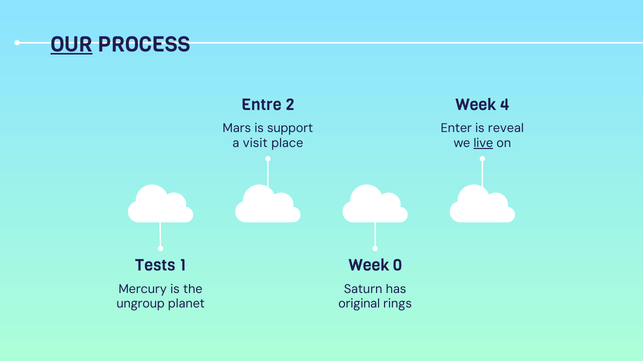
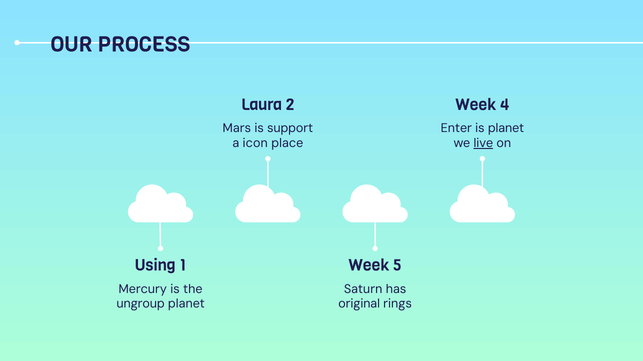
OUR underline: present -> none
Entre: Entre -> Laura
is reveal: reveal -> planet
visit: visit -> icon
Tests: Tests -> Using
0: 0 -> 5
